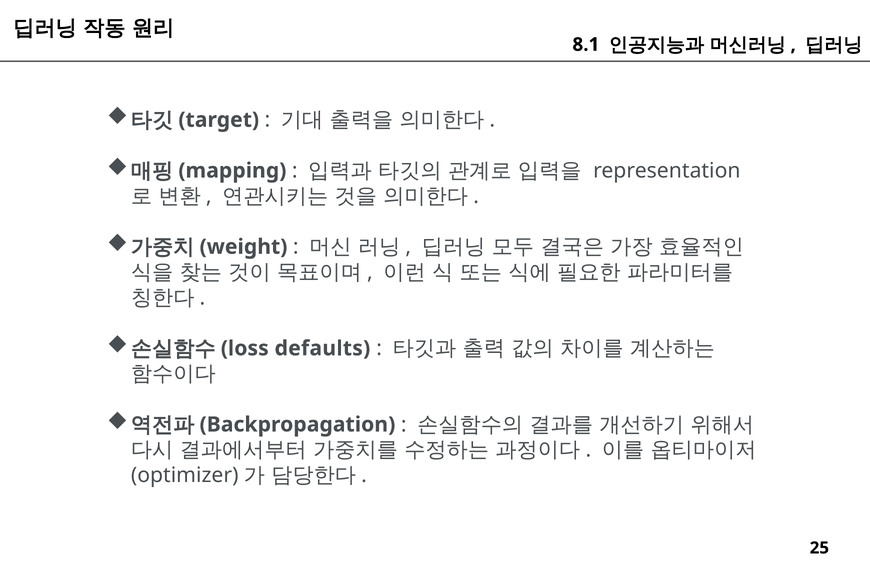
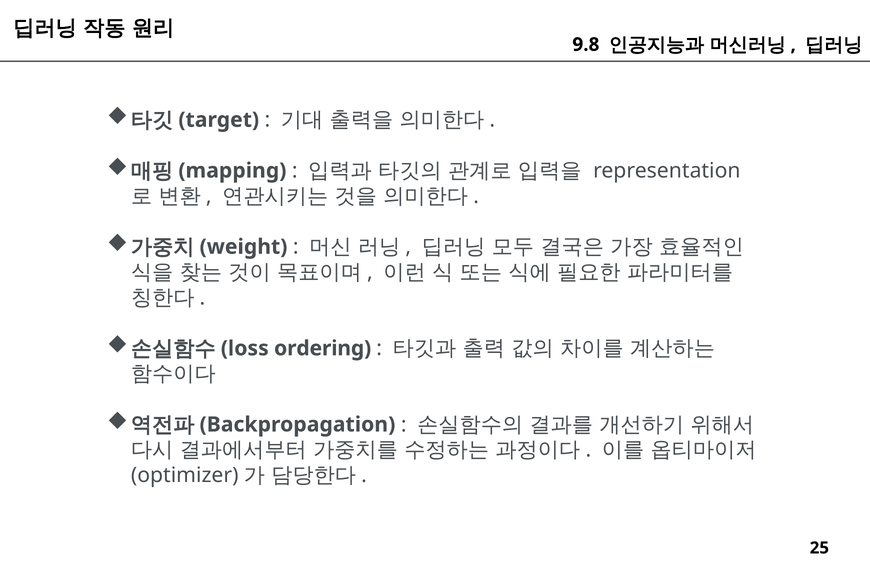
8.1: 8.1 -> 9.8
defaults: defaults -> ordering
